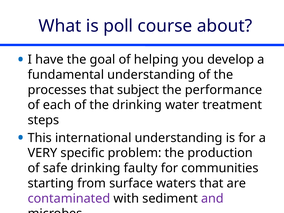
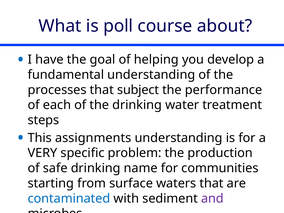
international: international -> assignments
faulty: faulty -> name
contaminated colour: purple -> blue
